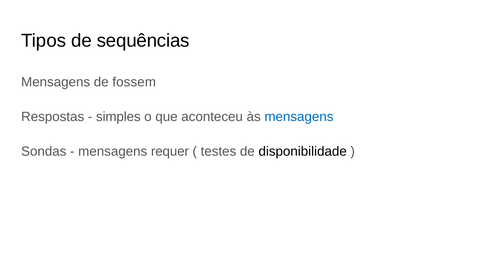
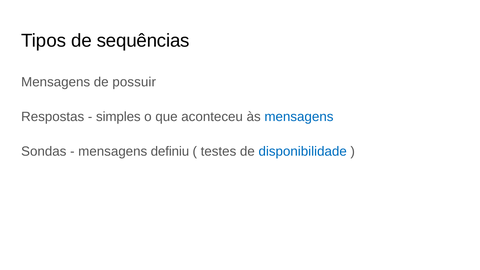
fossem: fossem -> possuir
requer: requer -> definiu
disponibilidade colour: black -> blue
